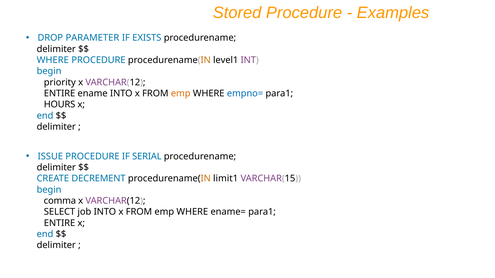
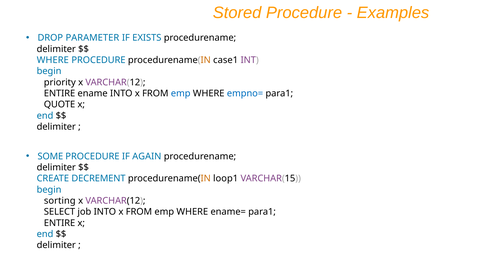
level1: level1 -> case1
emp at (181, 94) colour: orange -> blue
HOURS: HOURS -> QUOTE
ISSUE: ISSUE -> SOME
SERIAL: SERIAL -> AGAIN
limit1: limit1 -> loop1
comma: comma -> sorting
